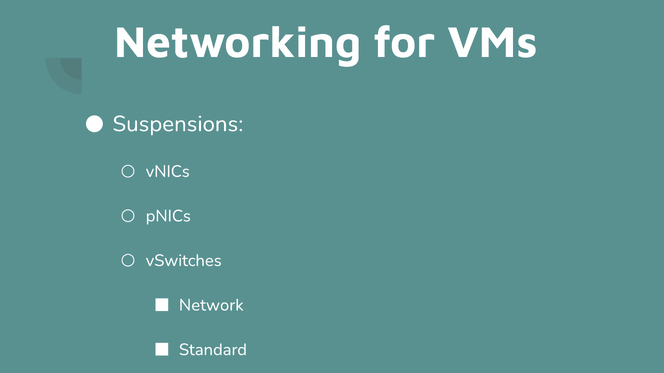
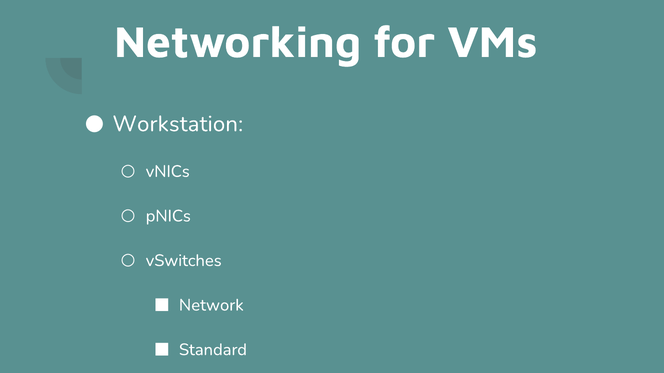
Suspensions: Suspensions -> Workstation
